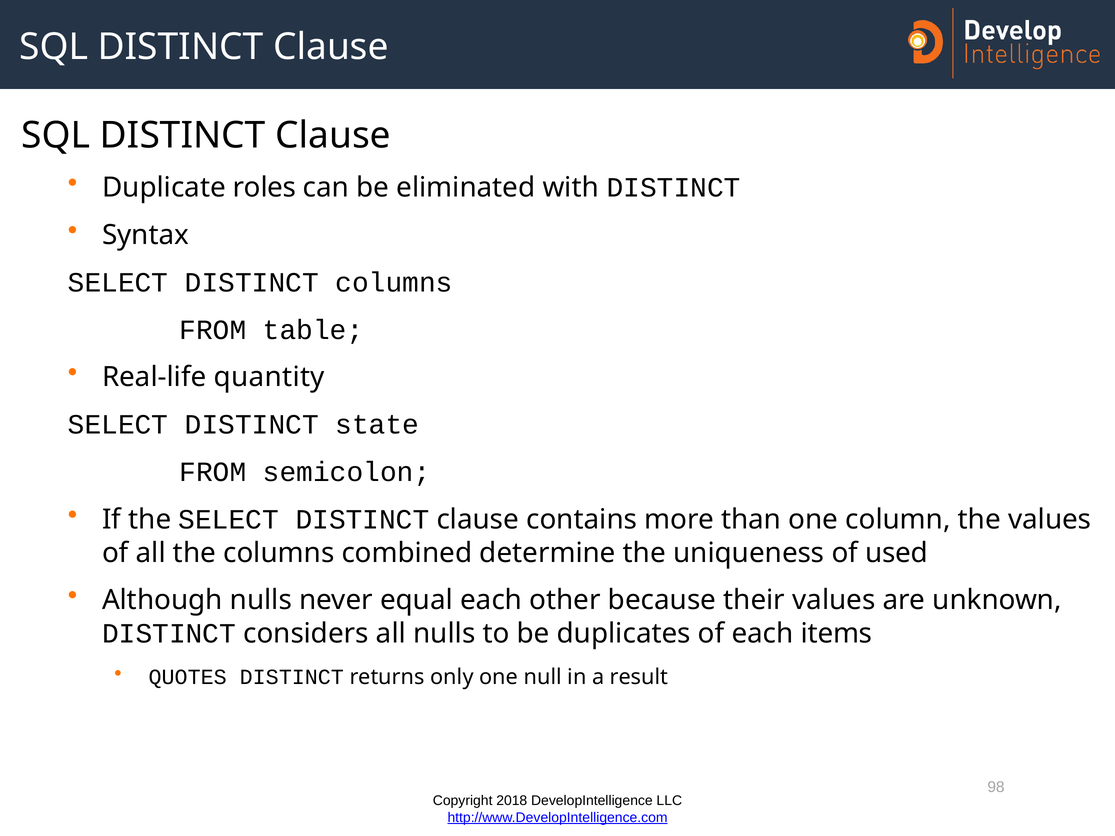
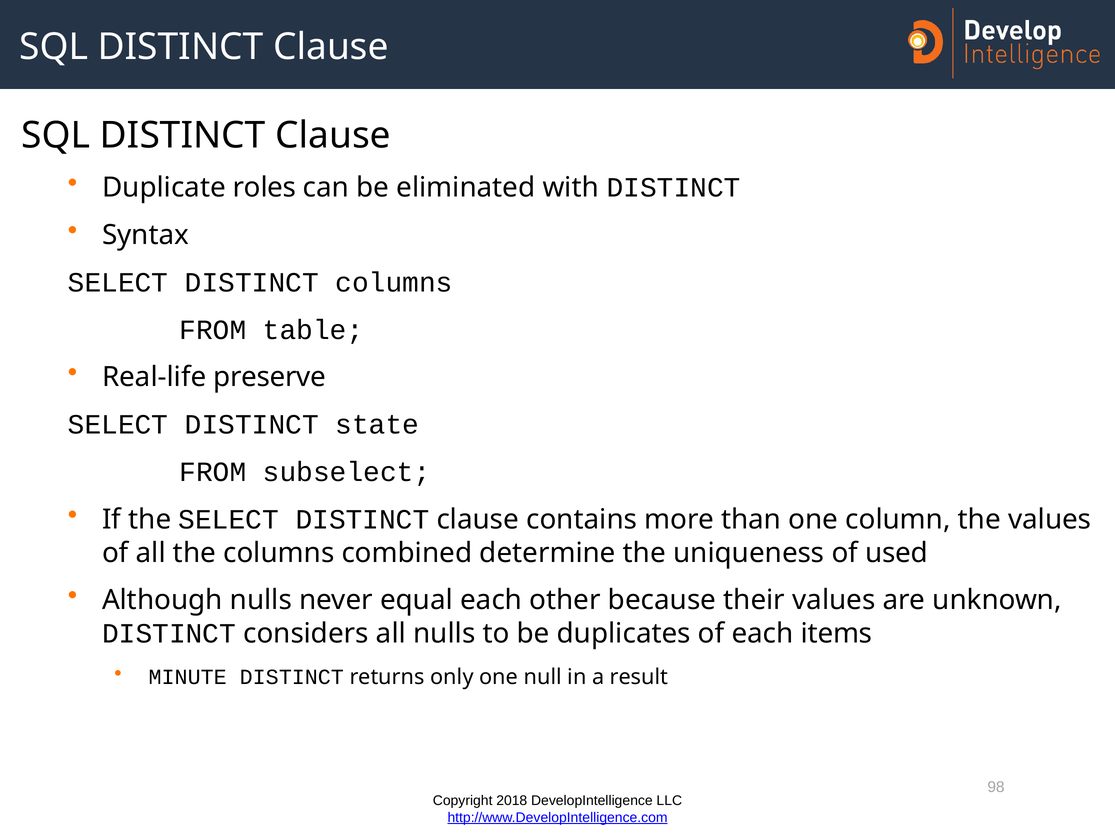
quantity: quantity -> preserve
semicolon: semicolon -> subselect
QUOTES: QUOTES -> MINUTE
